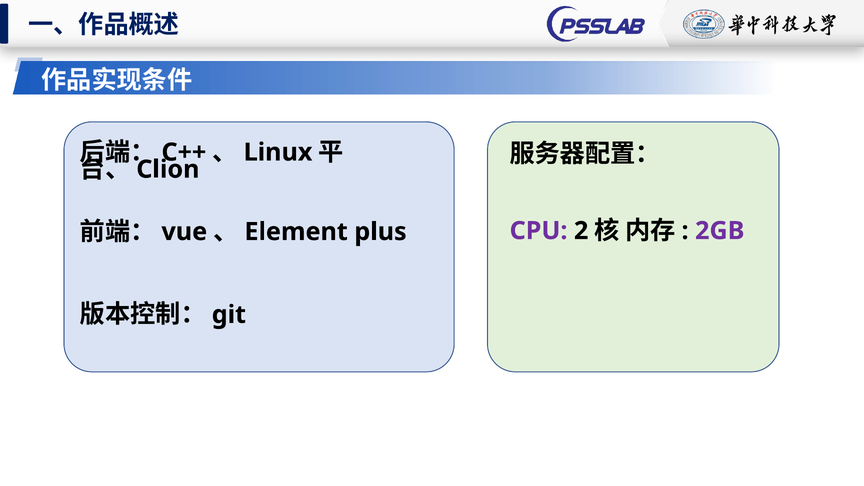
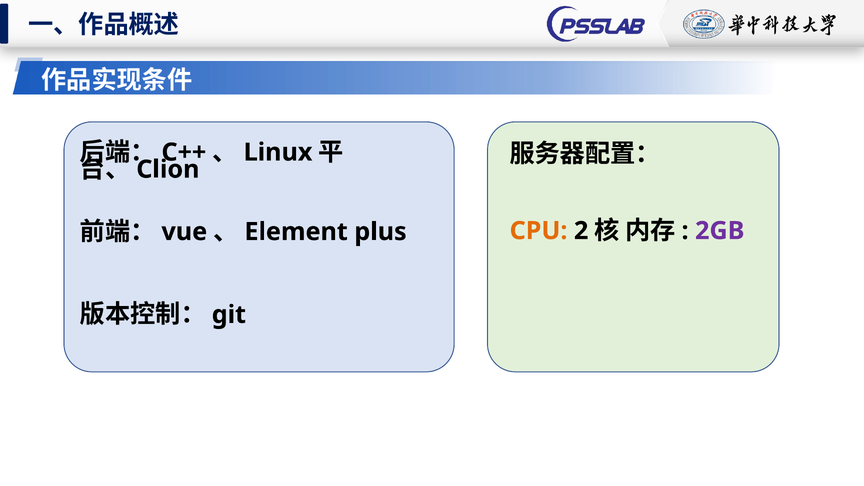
CPU colour: purple -> orange
